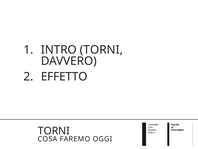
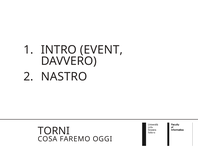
INTRO TORNI: TORNI -> EVENT
EFFETTO: EFFETTO -> NASTRO
